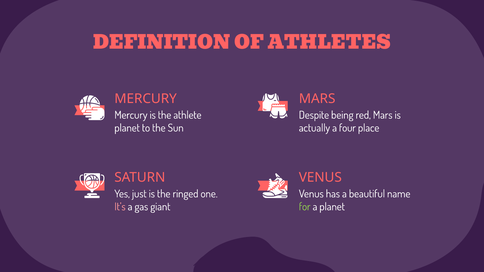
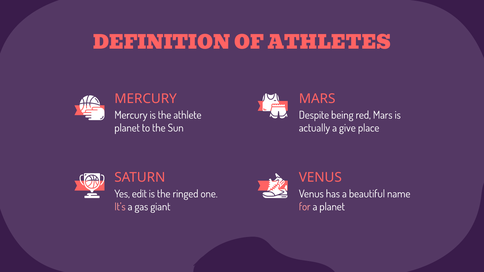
four: four -> give
just: just -> edit
for colour: light green -> pink
